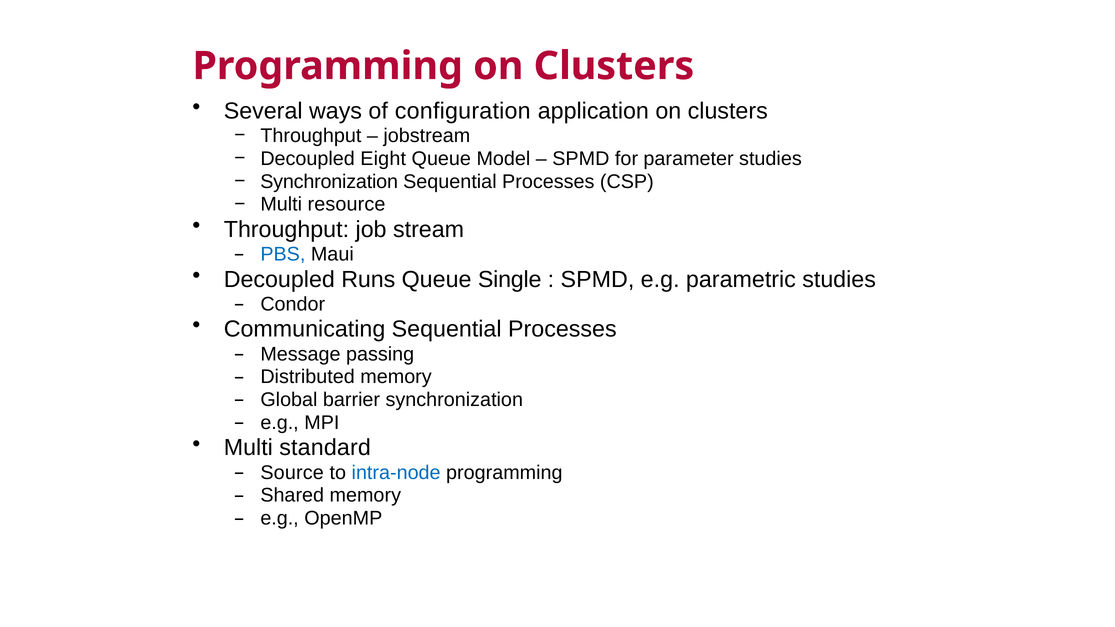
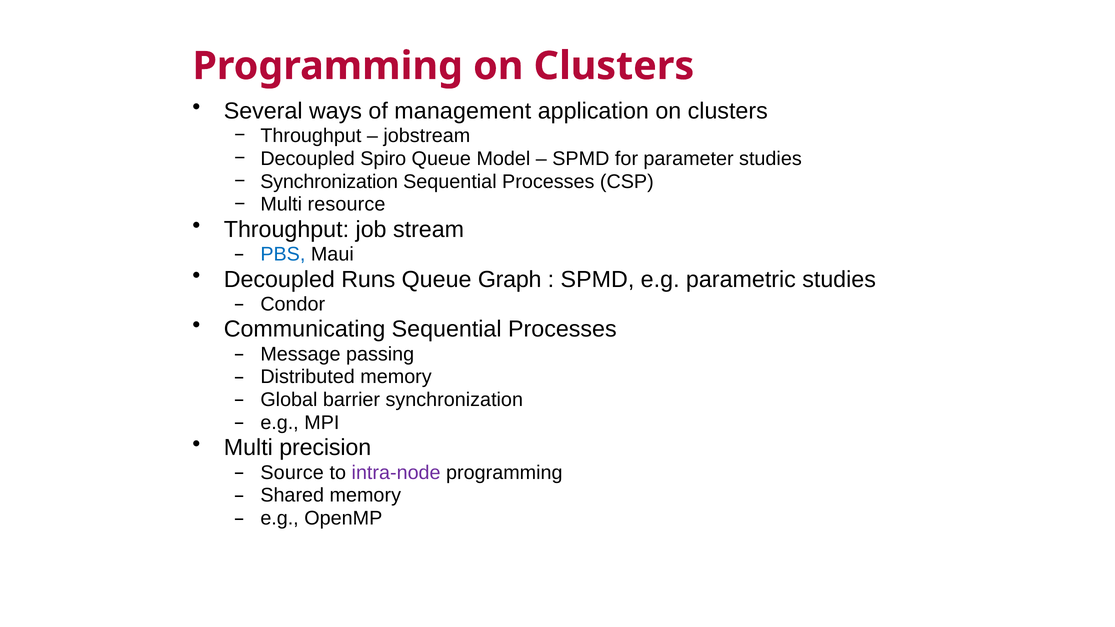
configuration: configuration -> management
Eight: Eight -> Spiro
Single: Single -> Graph
standard: standard -> precision
intra-node colour: blue -> purple
